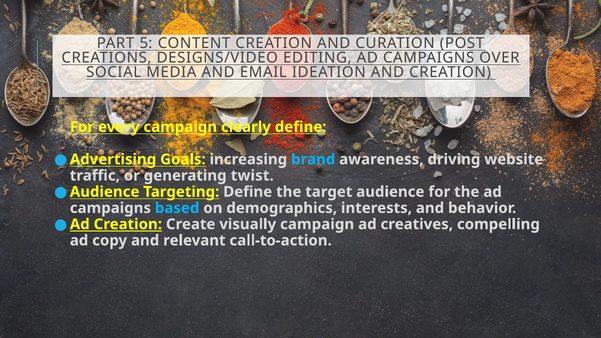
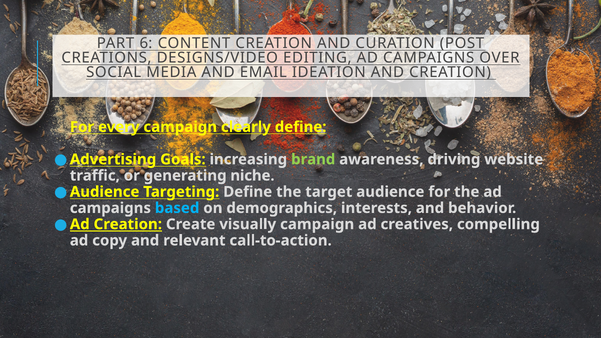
5: 5 -> 6
brand colour: light blue -> light green
twist: twist -> niche
